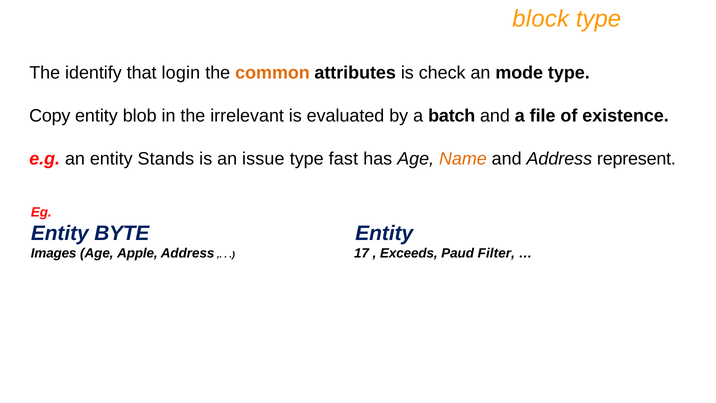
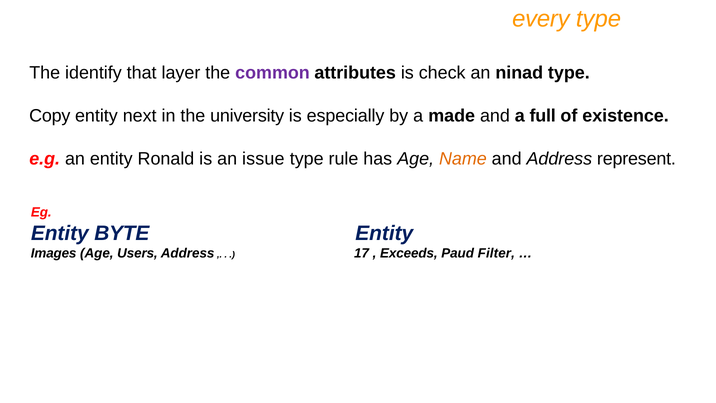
block: block -> every
login: login -> layer
common colour: orange -> purple
mode: mode -> ninad
blob: blob -> next
irrelevant: irrelevant -> university
evaluated: evaluated -> especially
batch: batch -> made
file: file -> full
Stands: Stands -> Ronald
fast: fast -> rule
Apple: Apple -> Users
